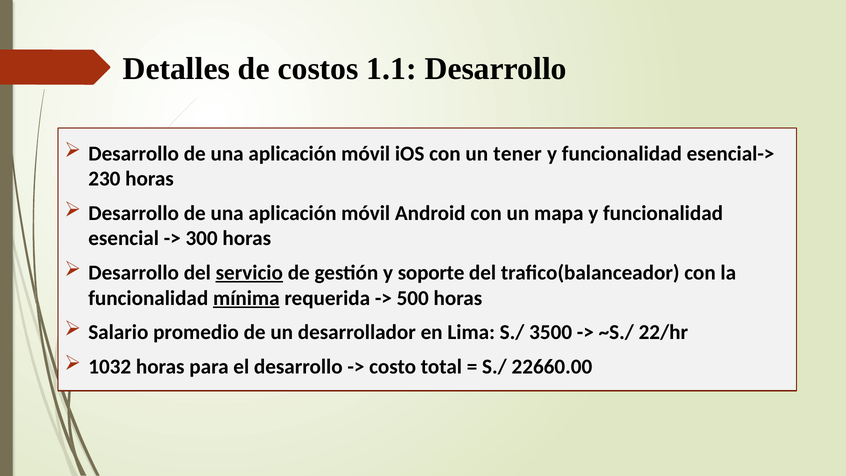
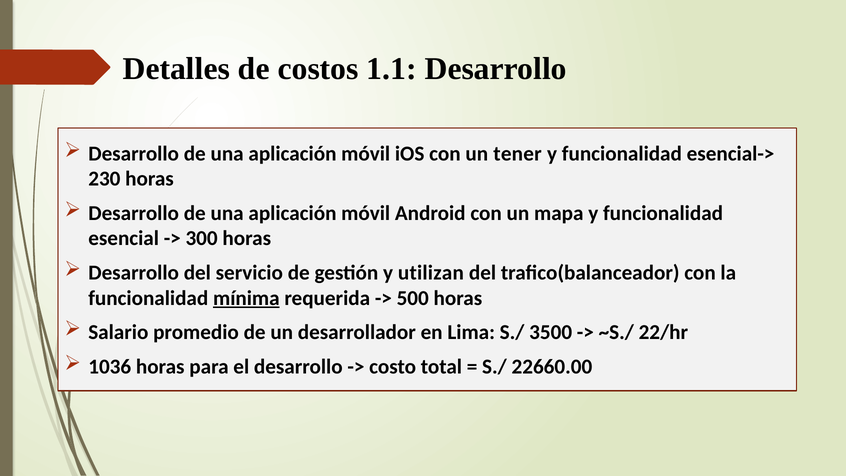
servicio underline: present -> none
soporte: soporte -> utilizan
1032: 1032 -> 1036
